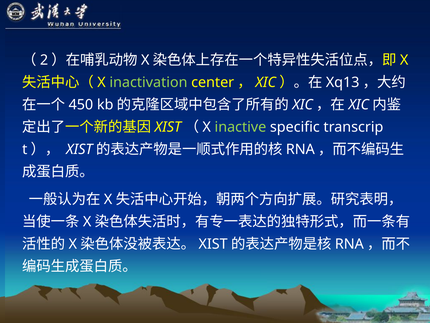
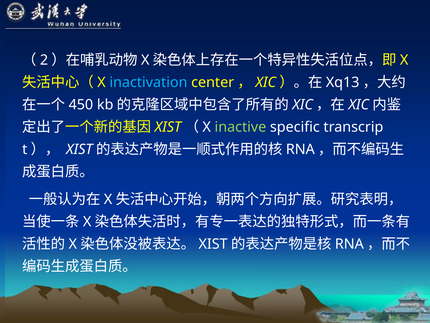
inactivation colour: light green -> light blue
